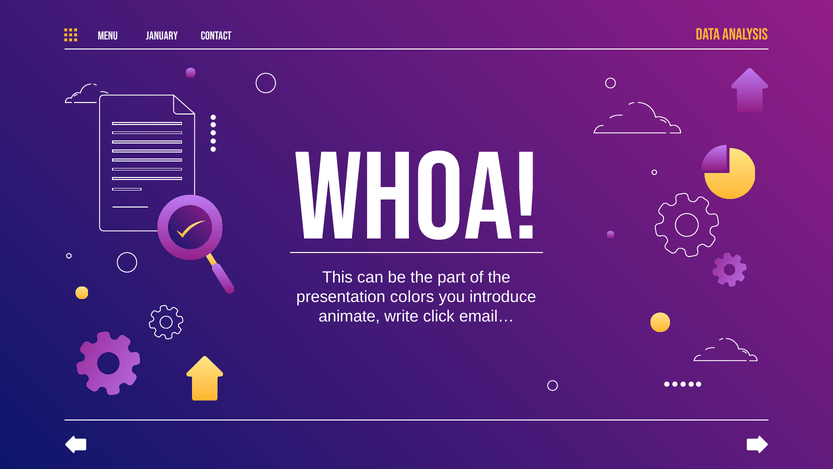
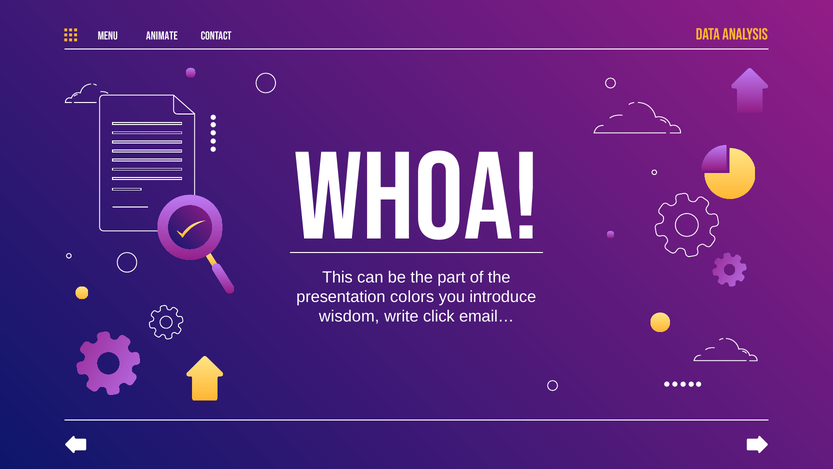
JANUARY: JANUARY -> ANIMATE
animate: animate -> wisdom
